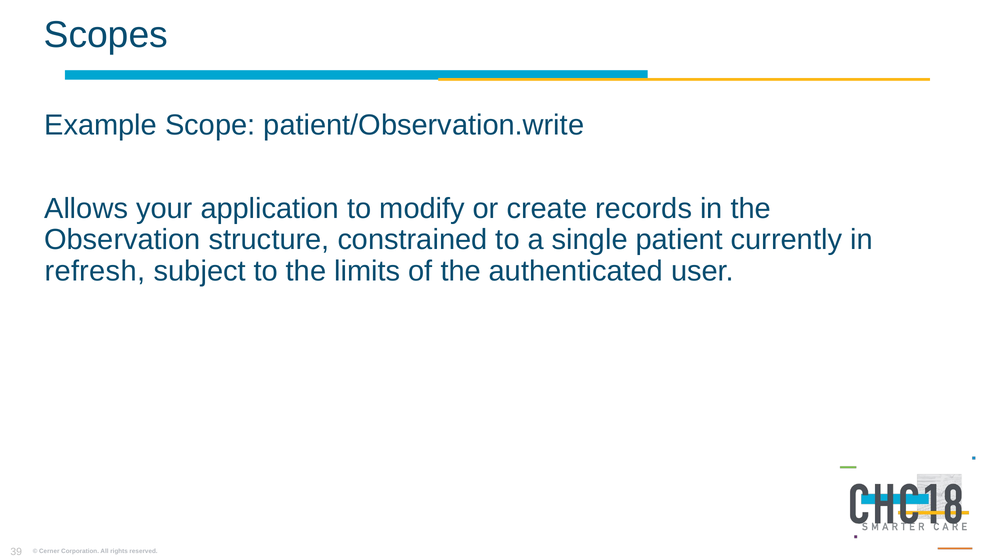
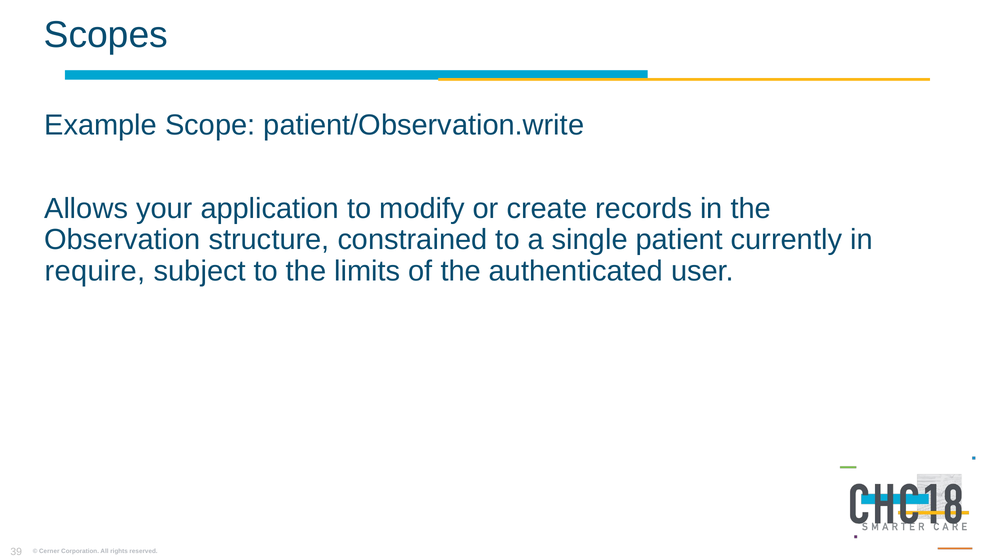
refresh: refresh -> require
